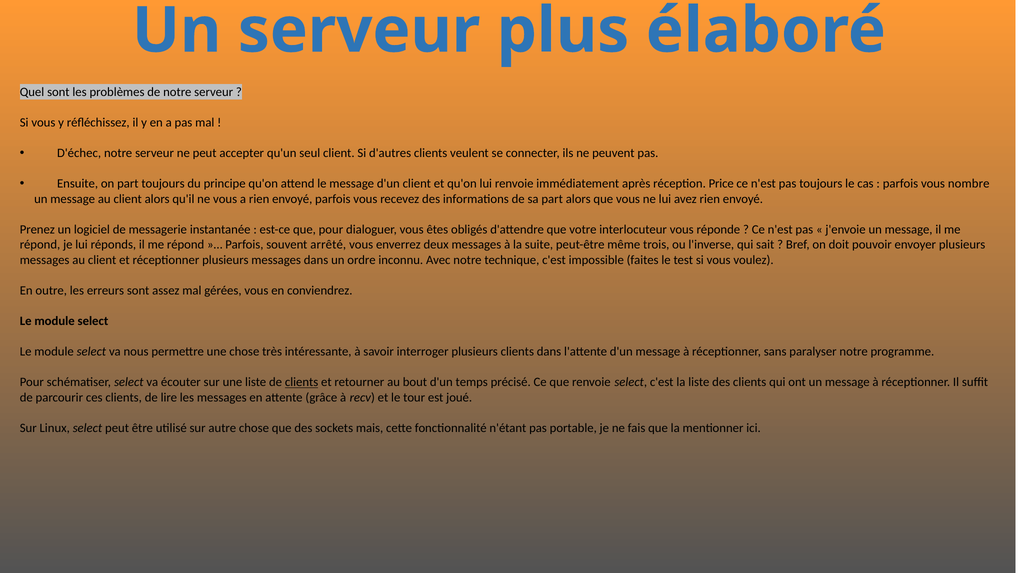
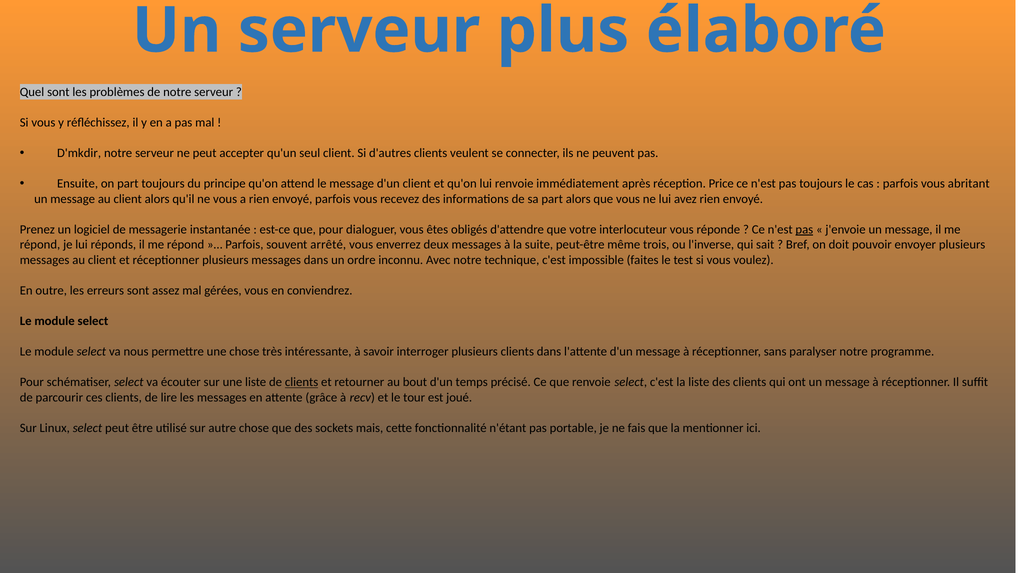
D'échec: D'échec -> D'mkdir
nombre: nombre -> abritant
pas at (804, 229) underline: none -> present
